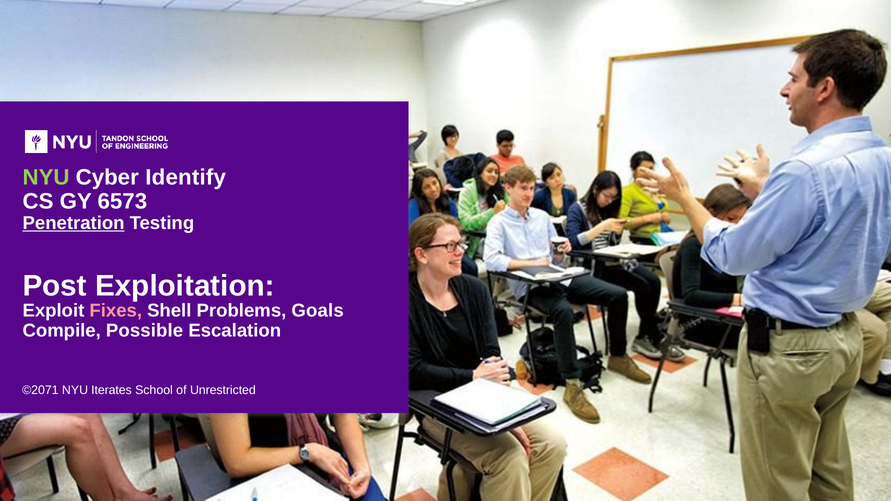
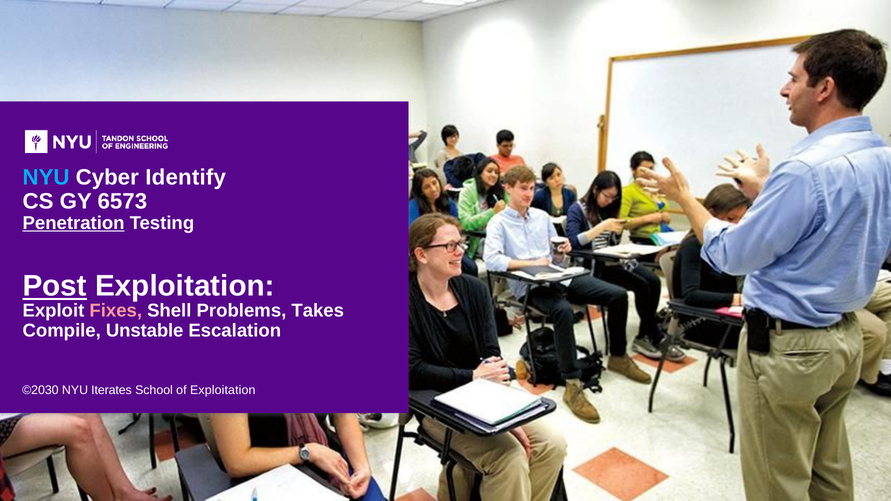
NYU at (46, 177) colour: light green -> light blue
Post underline: none -> present
Goals: Goals -> Takes
Possible: Possible -> Unstable
©2071: ©2071 -> ©2030
of Unrestricted: Unrestricted -> Exploitation
